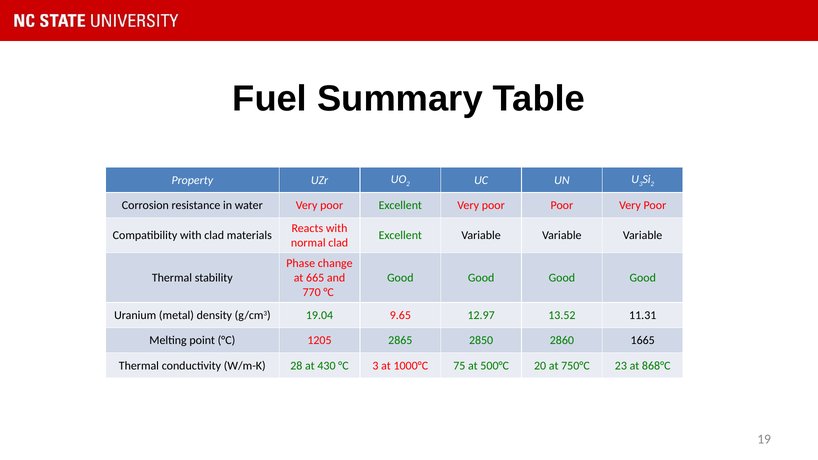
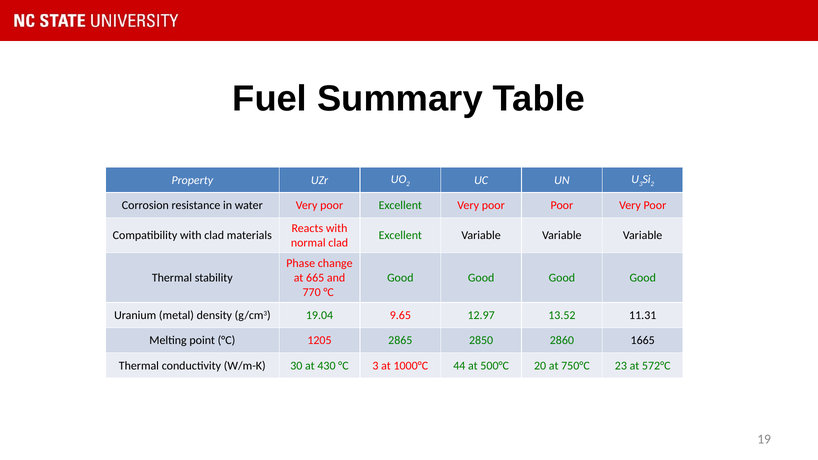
28: 28 -> 30
75: 75 -> 44
868°C: 868°C -> 572°C
